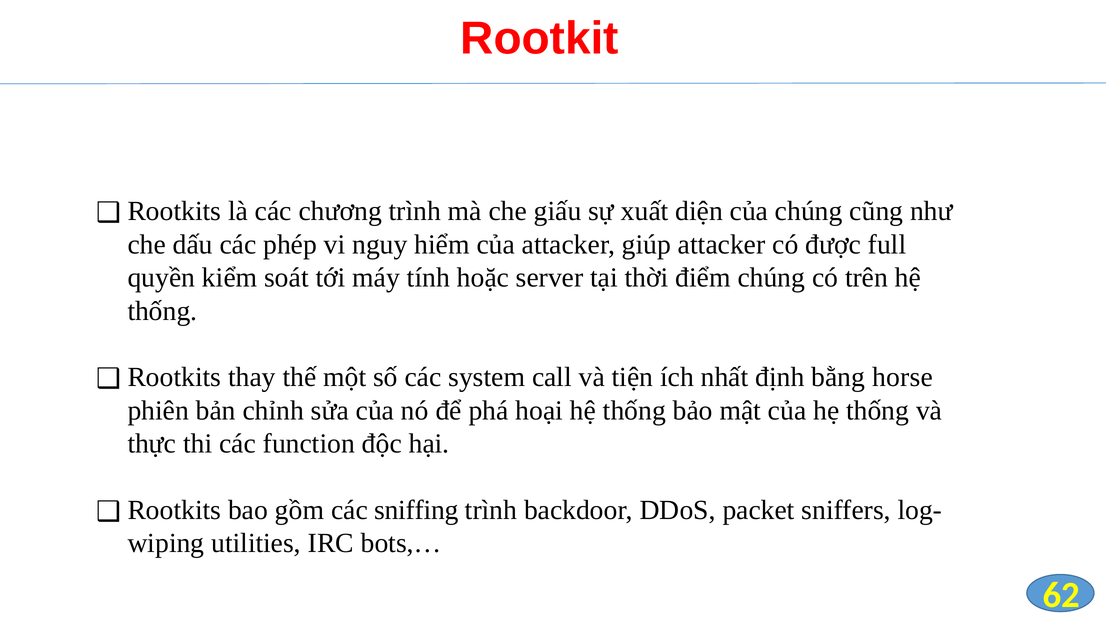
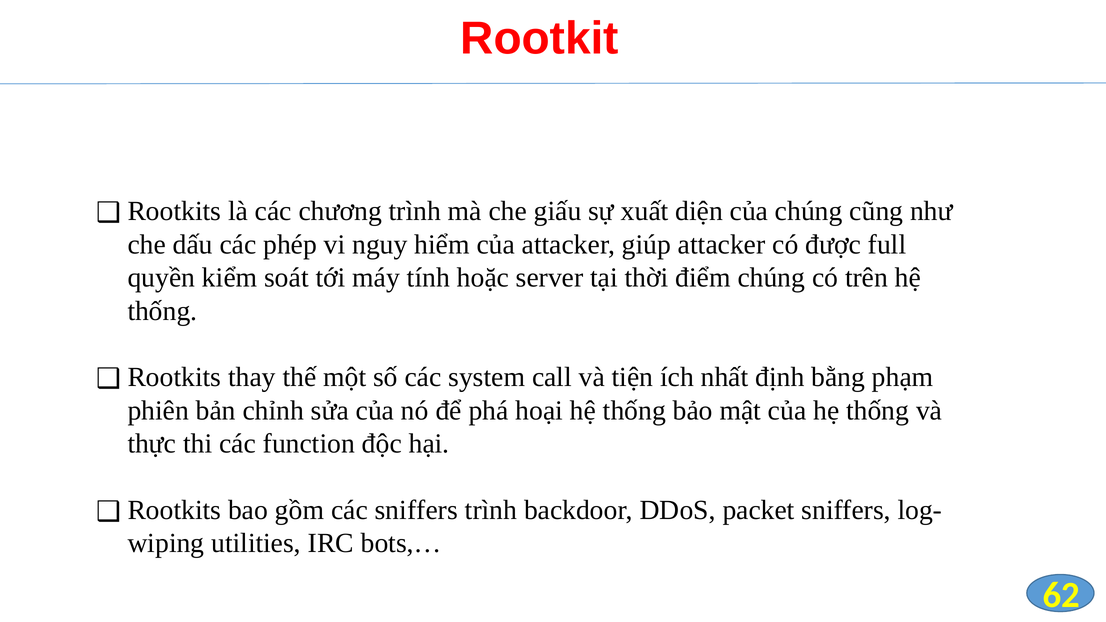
horse: horse -> phạm
các sniffing: sniffing -> sniffers
